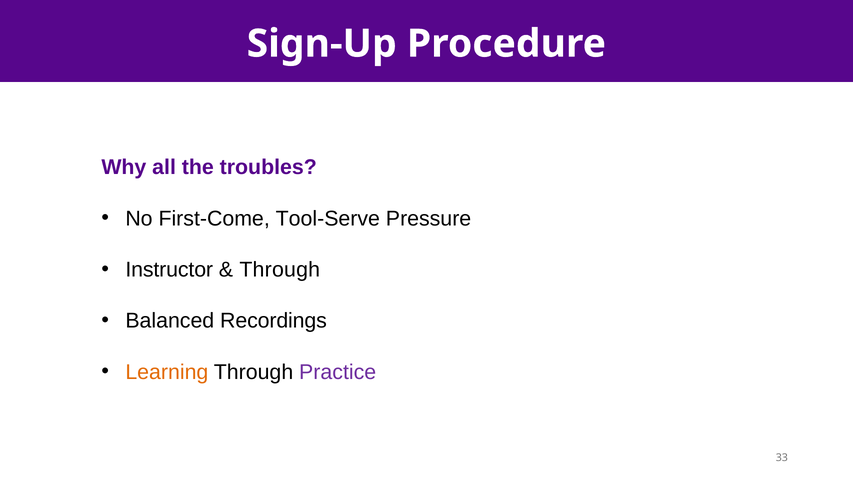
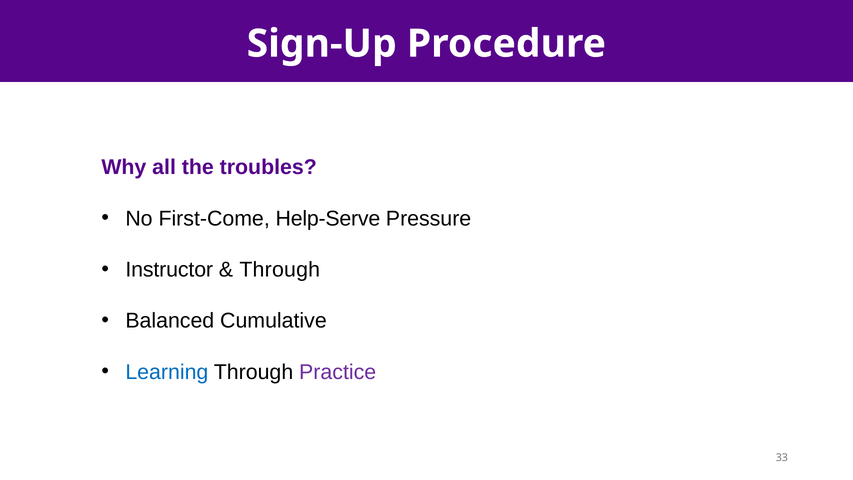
Tool-Serve: Tool-Serve -> Help-Serve
Recordings: Recordings -> Cumulative
Learning colour: orange -> blue
